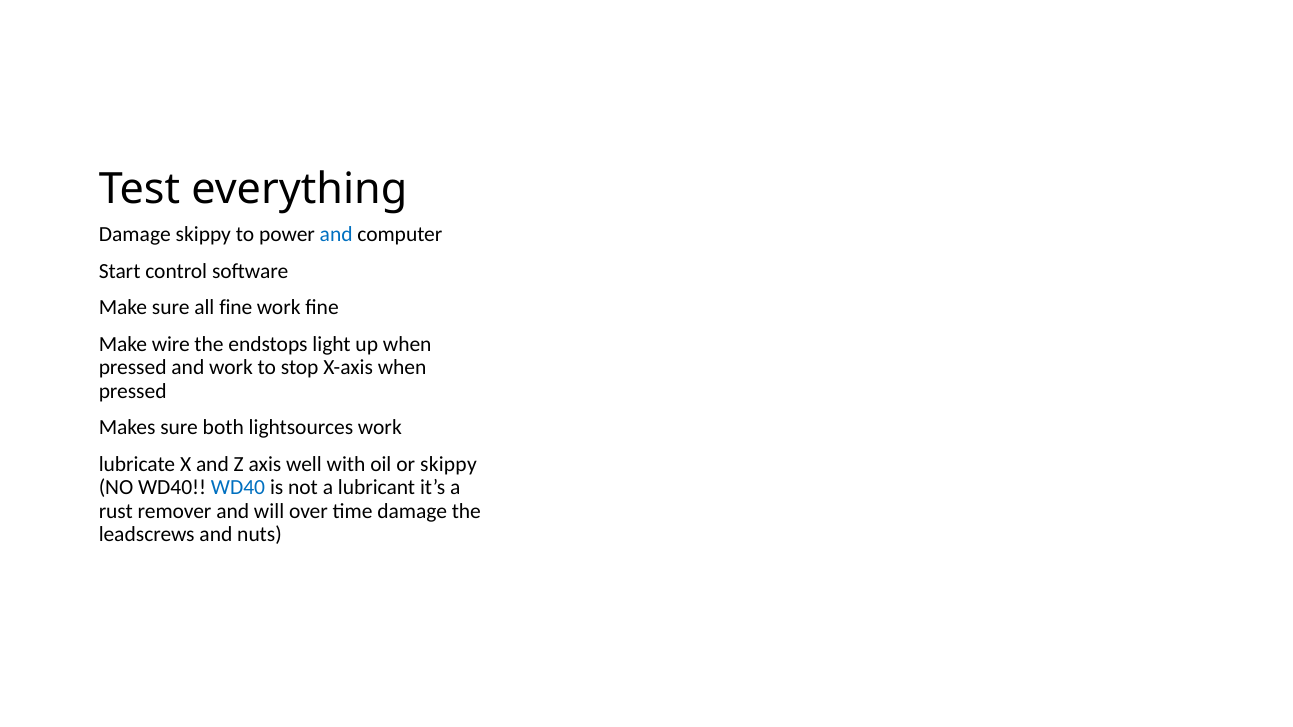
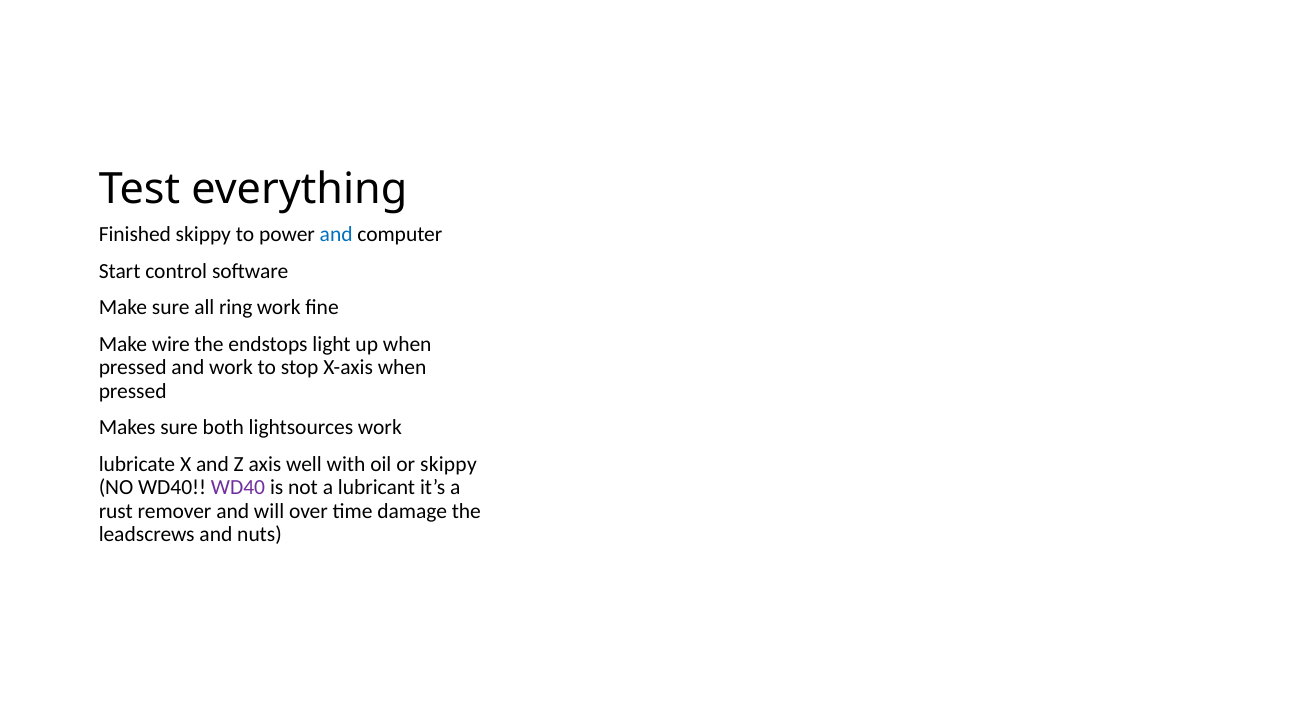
Damage at (135, 235): Damage -> Finished
all fine: fine -> ring
WD40 at (238, 488) colour: blue -> purple
